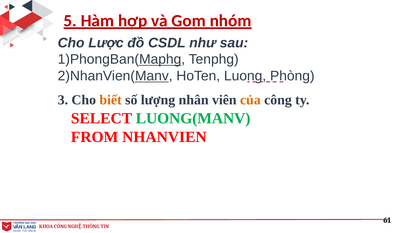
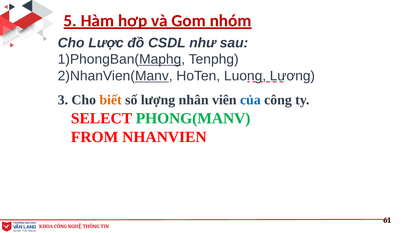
Phòng: Phòng -> Lương
của colour: orange -> blue
LUONG(MANV: LUONG(MANV -> PHONG(MANV
